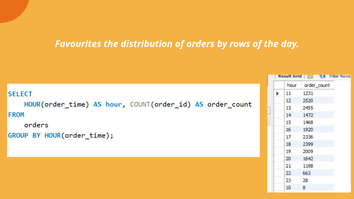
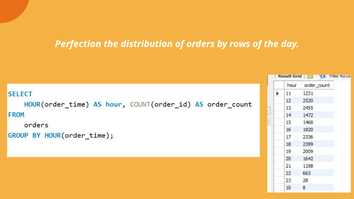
Favourites: Favourites -> Perfection
